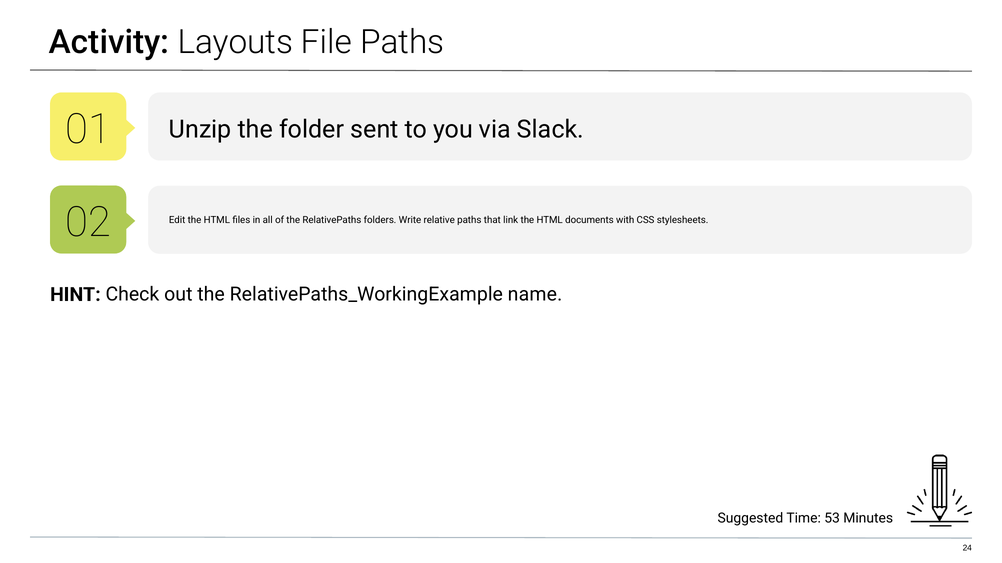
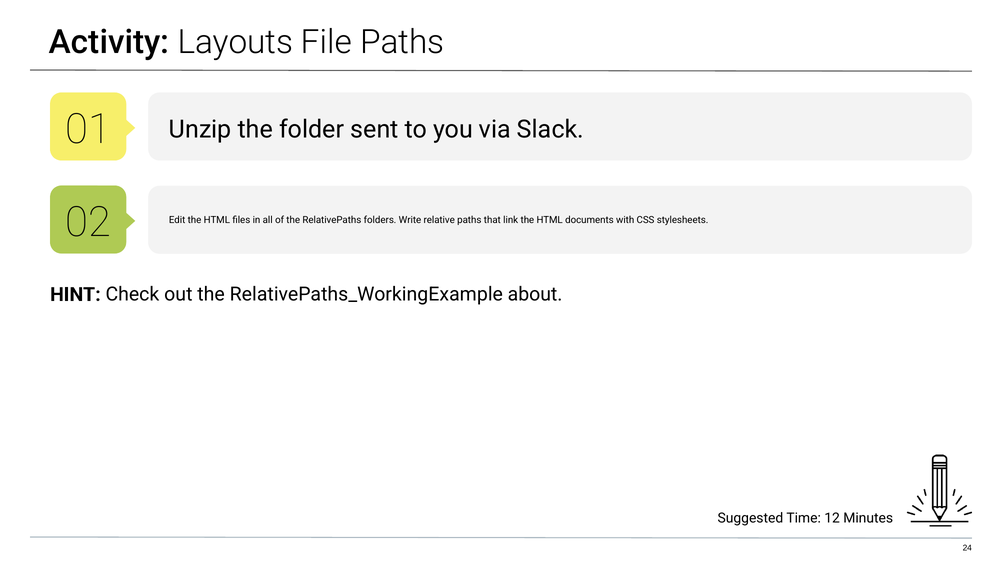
name: name -> about
53: 53 -> 12
